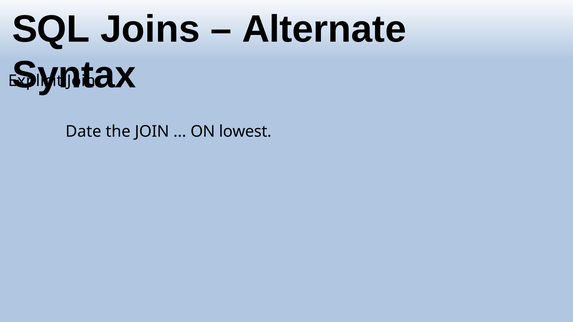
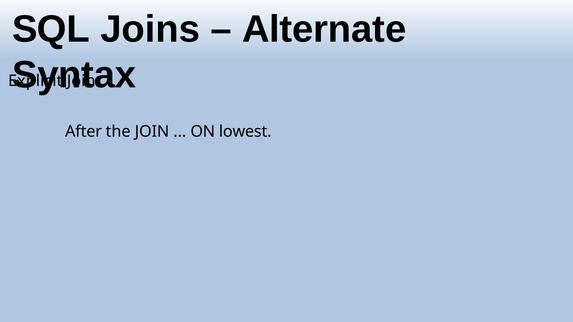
Date: Date -> After
